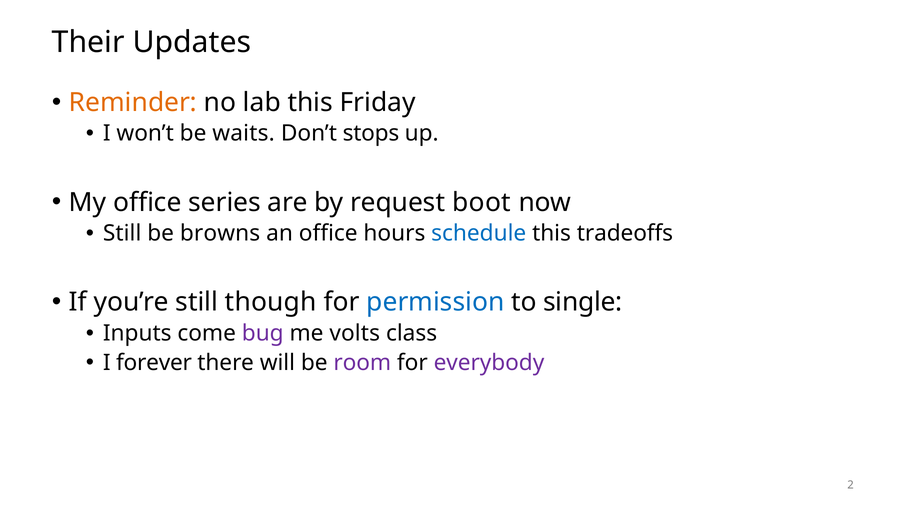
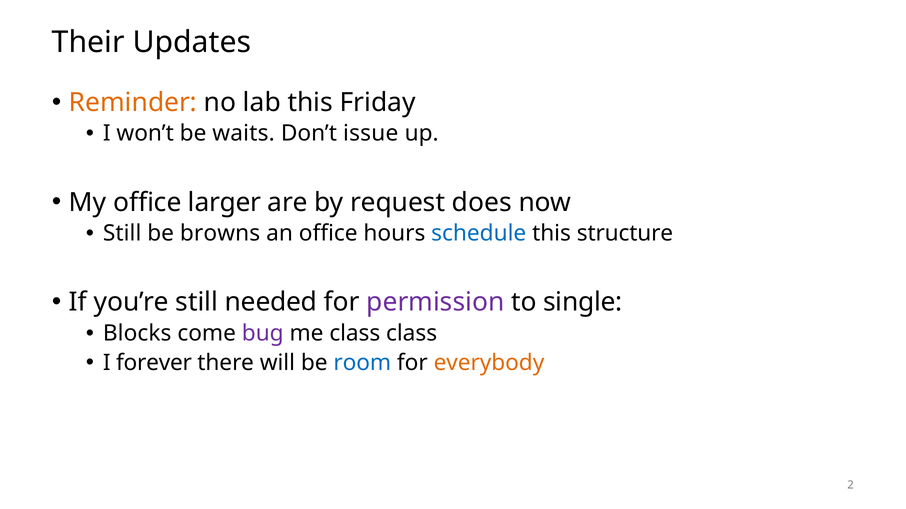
stops: stops -> issue
series: series -> larger
boot: boot -> does
tradeoffs: tradeoffs -> structure
though: though -> needed
permission colour: blue -> purple
Inputs: Inputs -> Blocks
me volts: volts -> class
room colour: purple -> blue
everybody colour: purple -> orange
